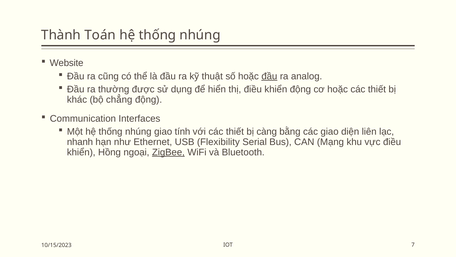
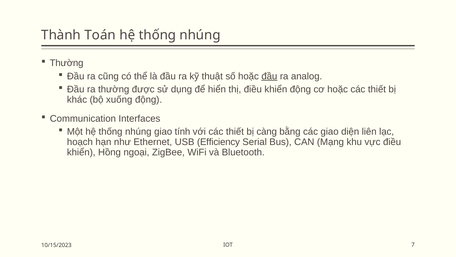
Website at (67, 63): Website -> Thường
chẳng: chẳng -> xuống
nhanh: nhanh -> hoạch
Flexibility: Flexibility -> Efficiency
ZigBee underline: present -> none
